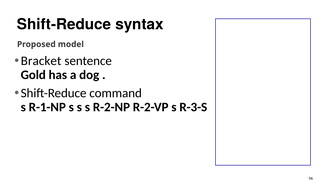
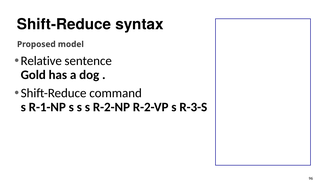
Bracket: Bracket -> Relative
